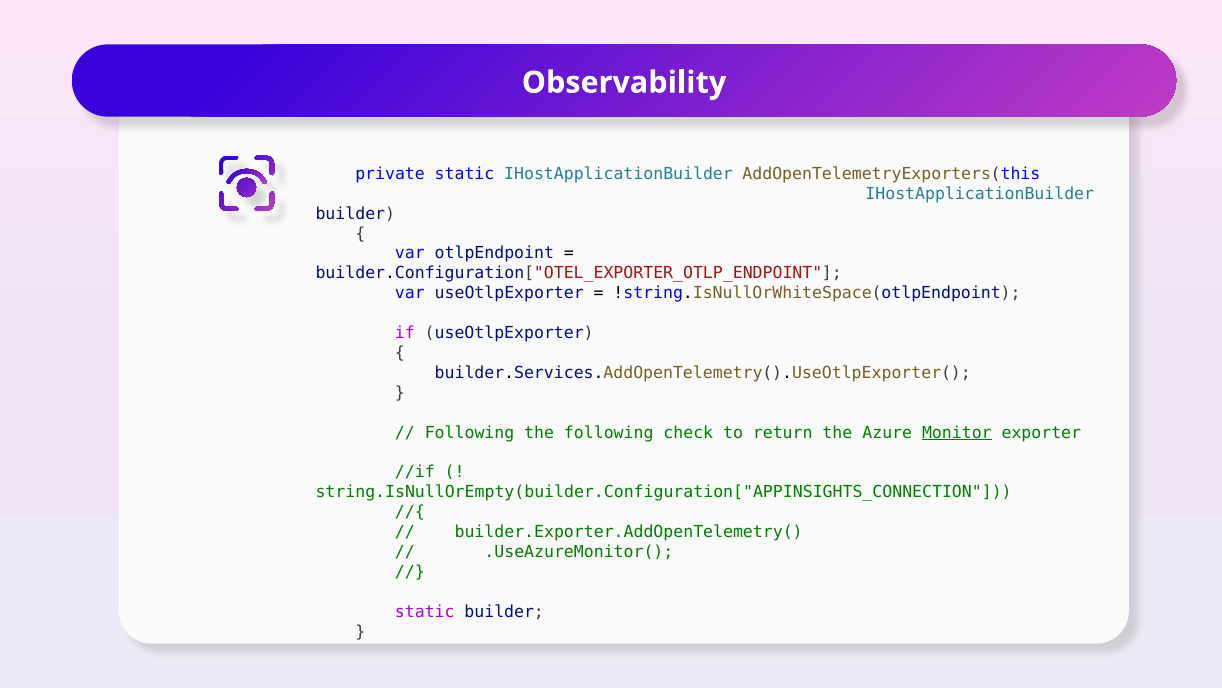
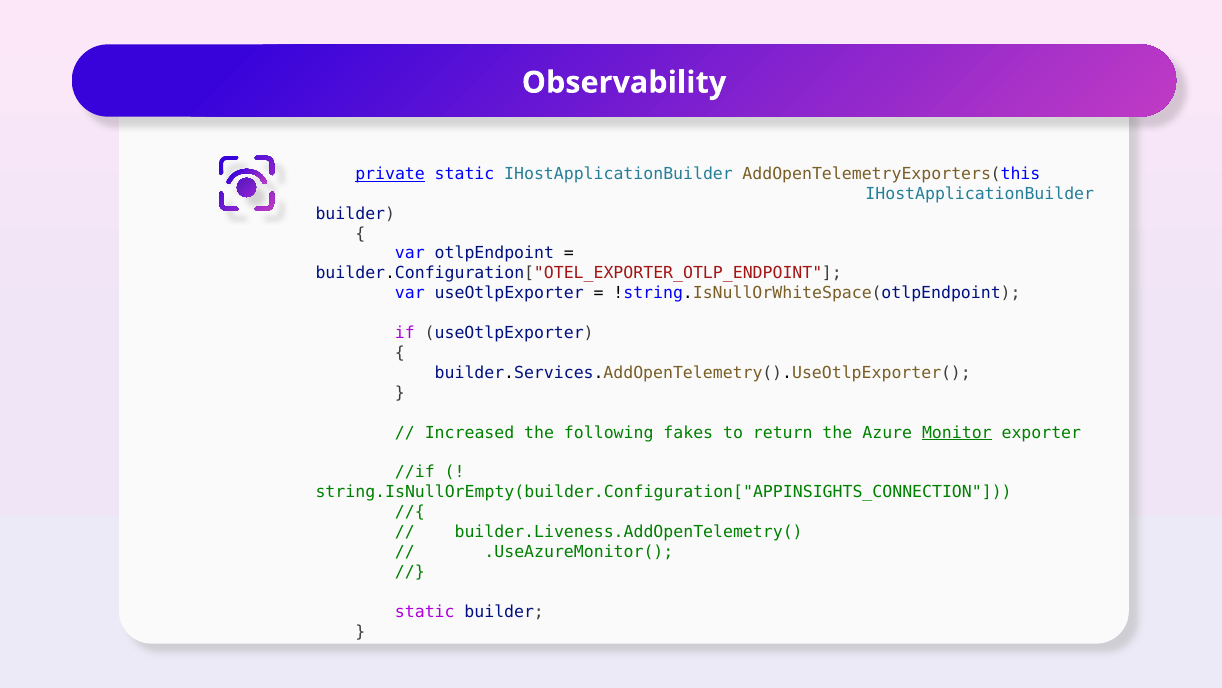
private underline: none -> present
Following at (470, 432): Following -> Increased
check: check -> fakes
builder.Exporter.AddOpenTelemetry(: builder.Exporter.AddOpenTelemetry( -> builder.Liveness.AddOpenTelemetry(
